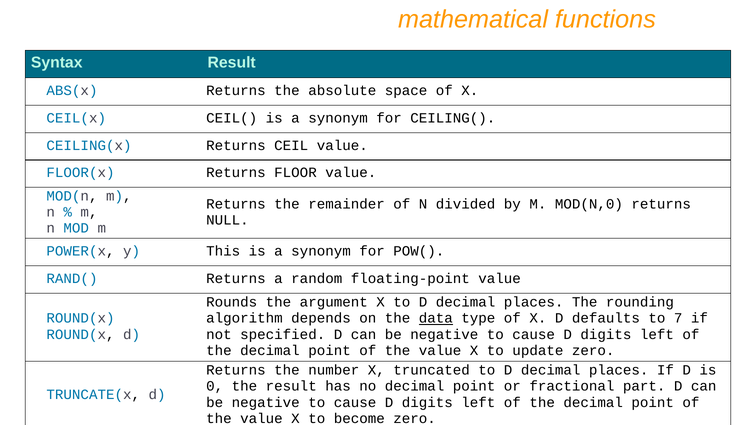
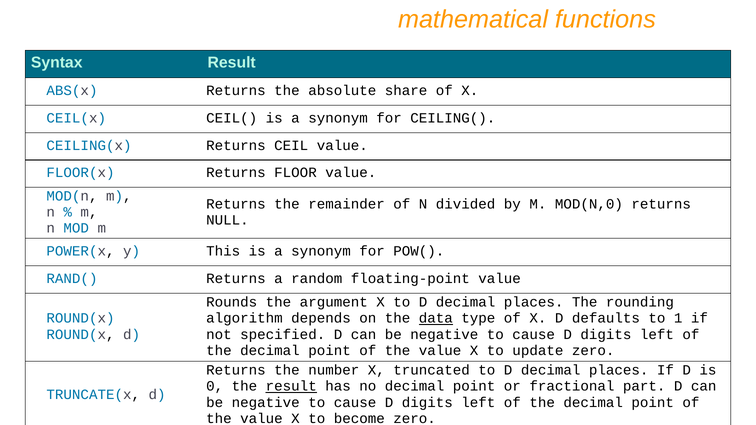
space: space -> share
7: 7 -> 1
result at (291, 387) underline: none -> present
